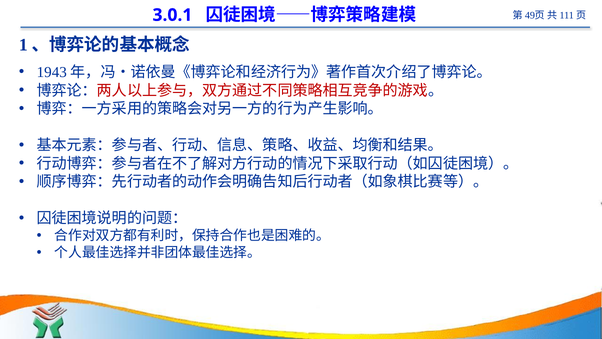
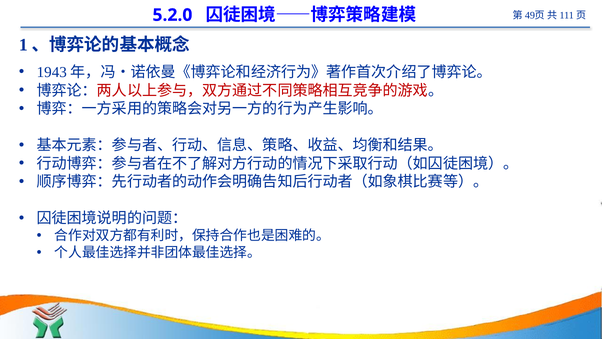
3.0.1: 3.0.1 -> 5.2.0
